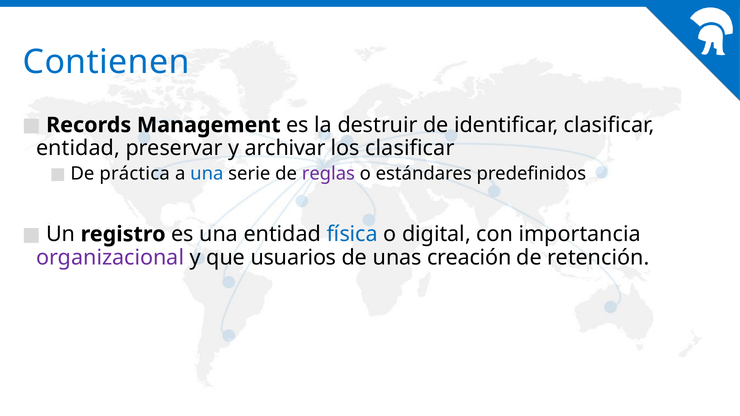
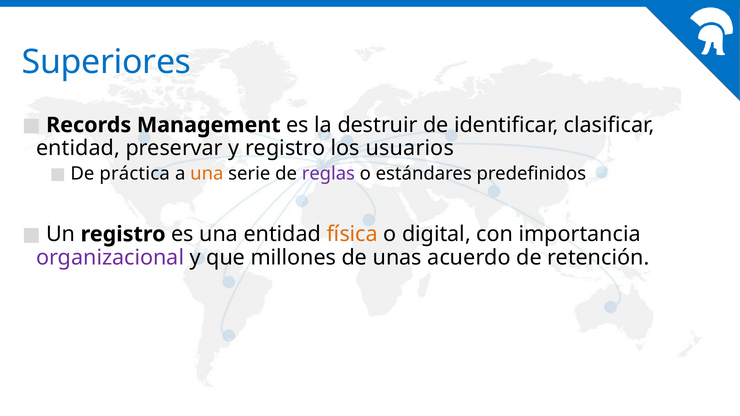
Contienen: Contienen -> Superiores
y archivar: archivar -> registro
los clasificar: clasificar -> usuarios
una at (207, 174) colour: blue -> orange
física colour: blue -> orange
usuarios: usuarios -> millones
creación: creación -> acuerdo
